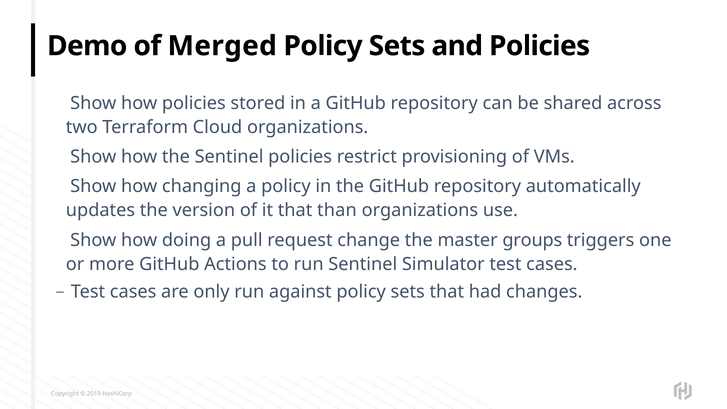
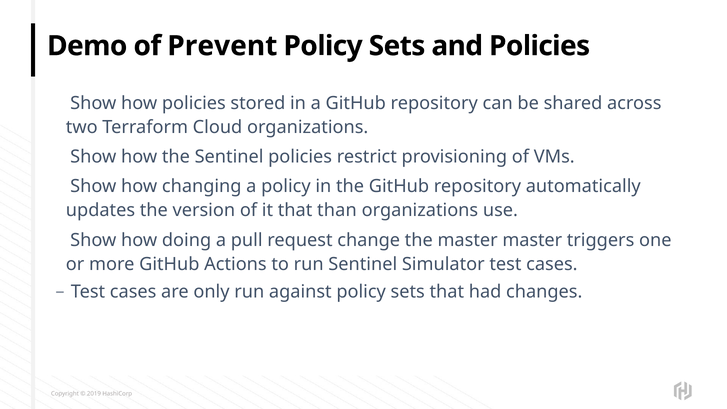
Merged: Merged -> Prevent
master groups: groups -> master
